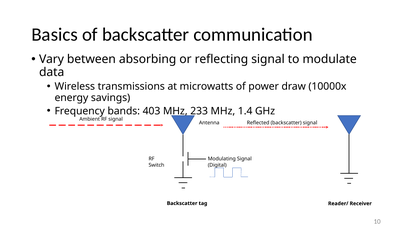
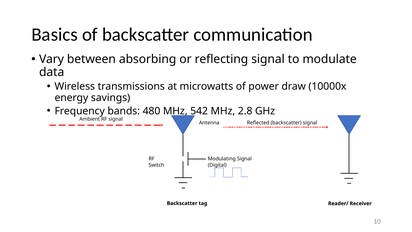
403: 403 -> 480
233: 233 -> 542
1.4: 1.4 -> 2.8
